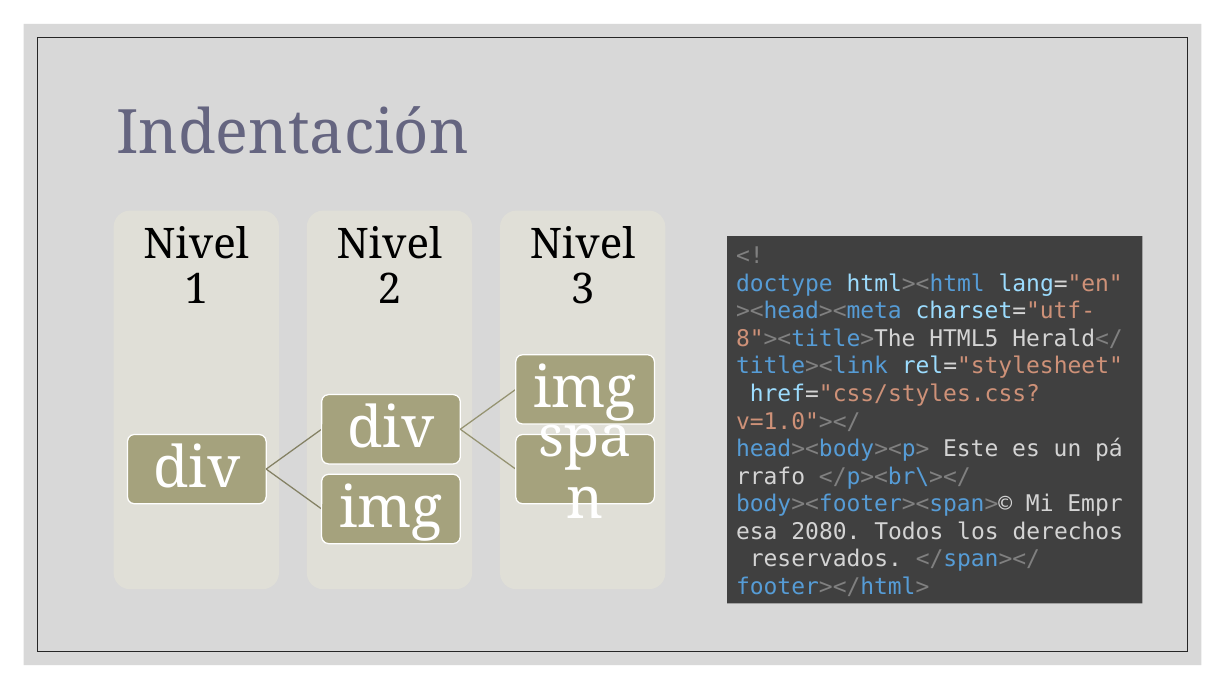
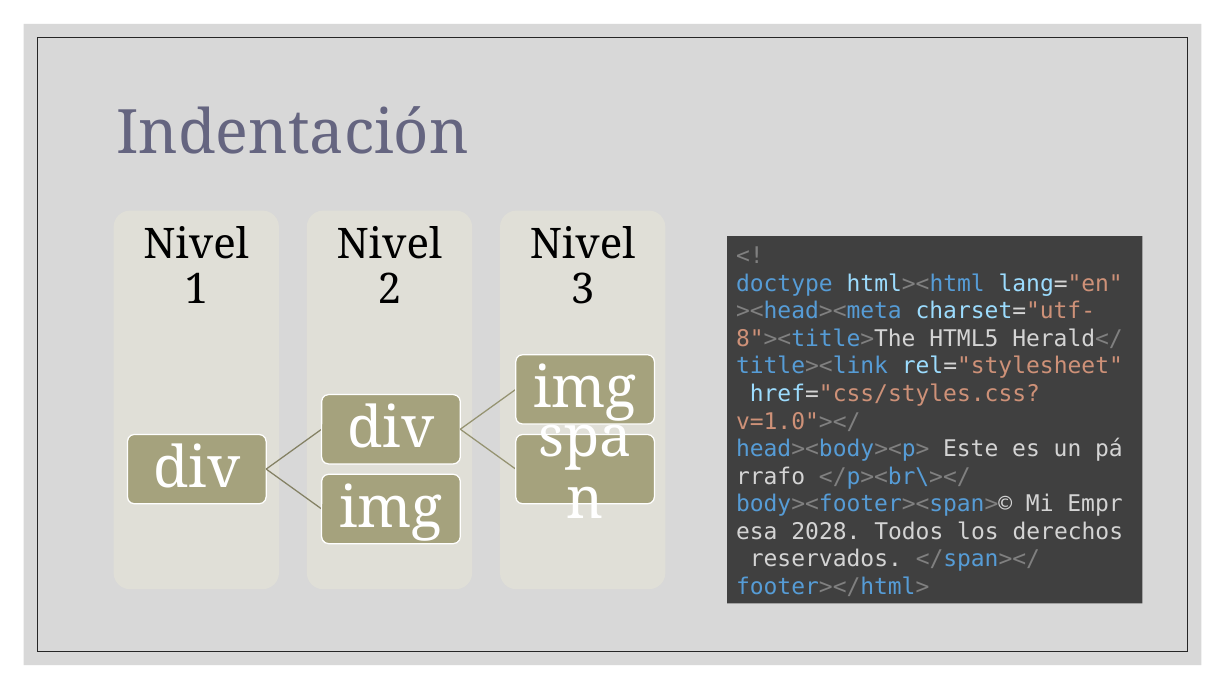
2080: 2080 -> 2028
